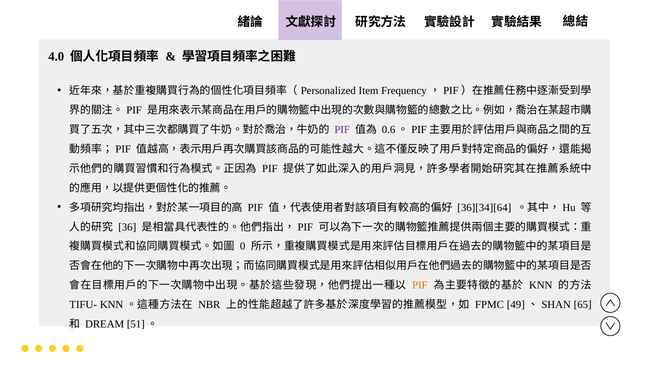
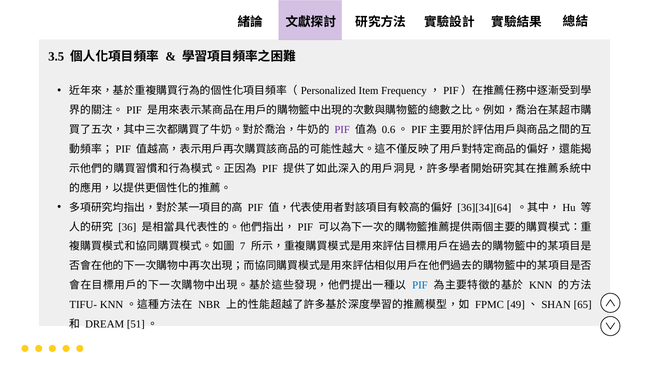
4.0: 4.0 -> 3.5
0: 0 -> 7
PIF at (420, 285) colour: orange -> blue
